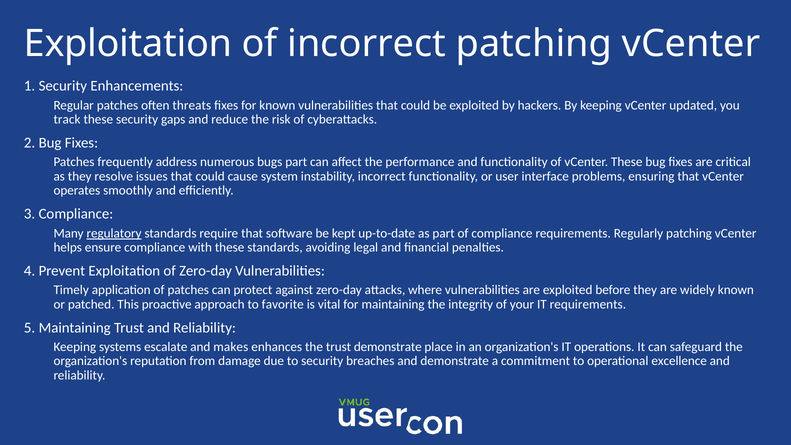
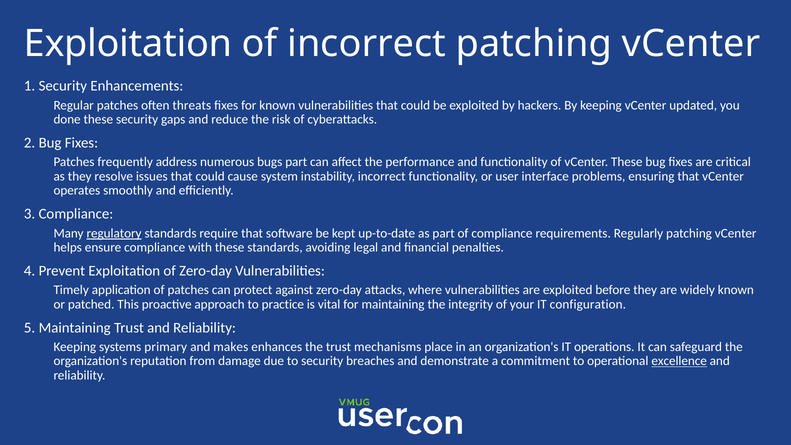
track: track -> done
favorite: favorite -> practice
IT requirements: requirements -> configuration
escalate: escalate -> primary
trust demonstrate: demonstrate -> mechanisms
excellence underline: none -> present
